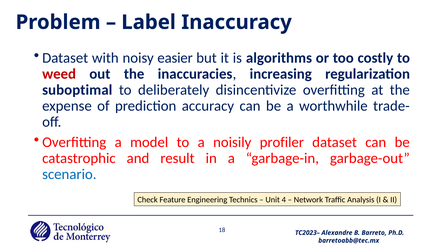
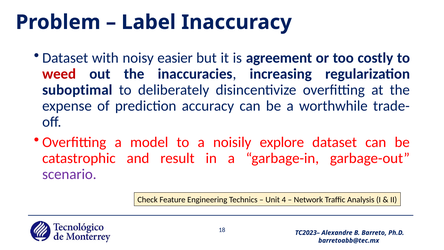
algorithms: algorithms -> agreement
profiler: profiler -> explore
scenario colour: blue -> purple
